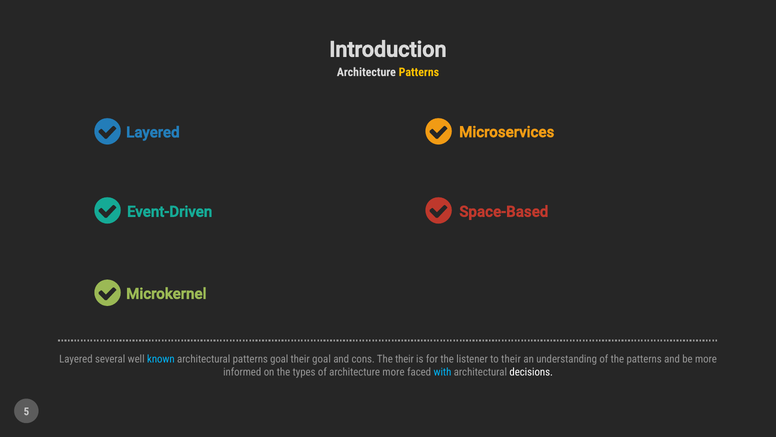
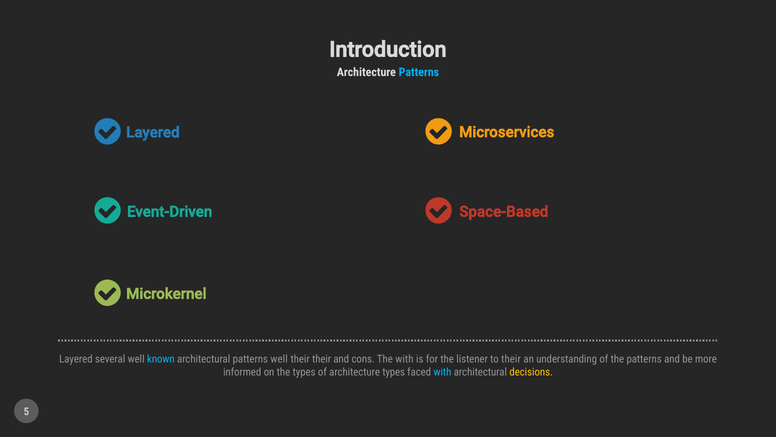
Patterns at (419, 72) colour: yellow -> light blue
patterns goal: goal -> well
their goal: goal -> their
The their: their -> with
architecture more: more -> types
decisions colour: white -> yellow
